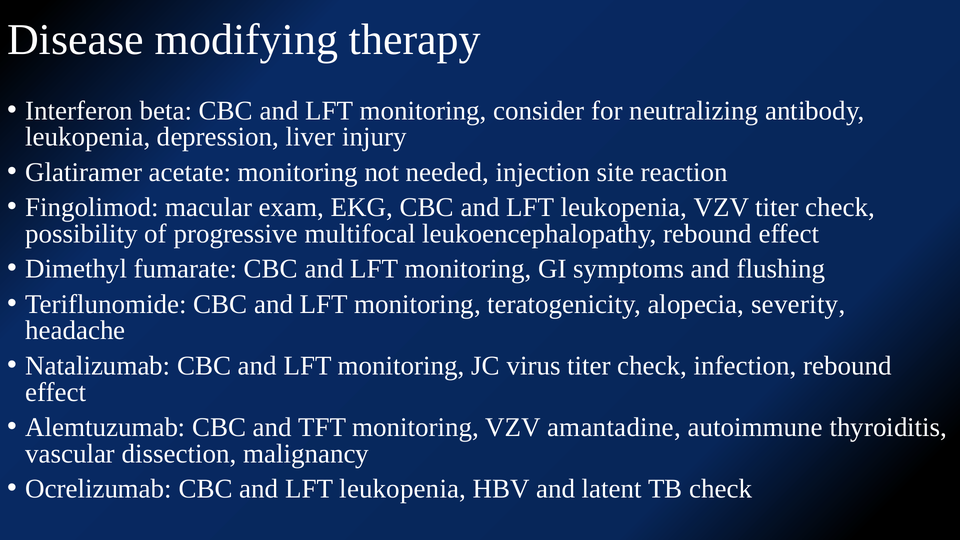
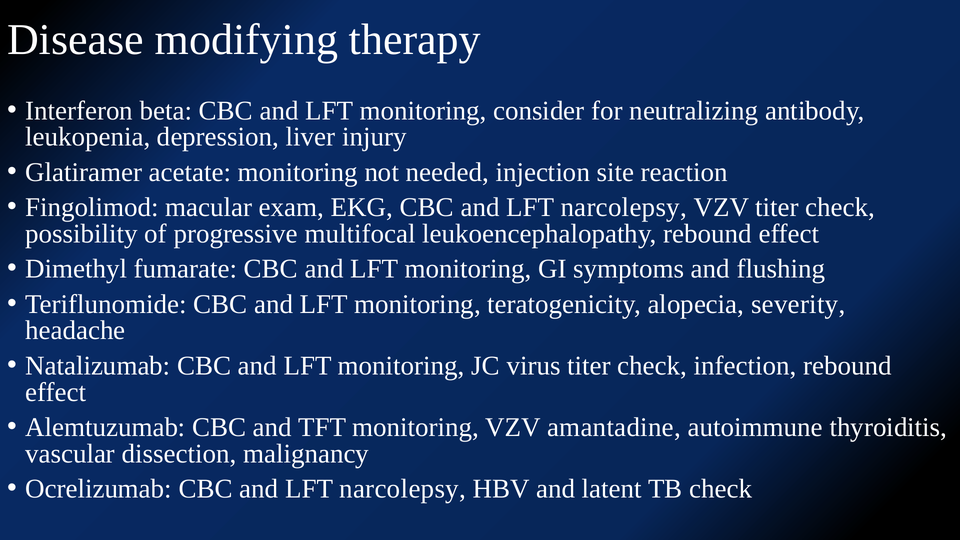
leukopenia at (624, 207): leukopenia -> narcolepsy
leukopenia at (403, 489): leukopenia -> narcolepsy
